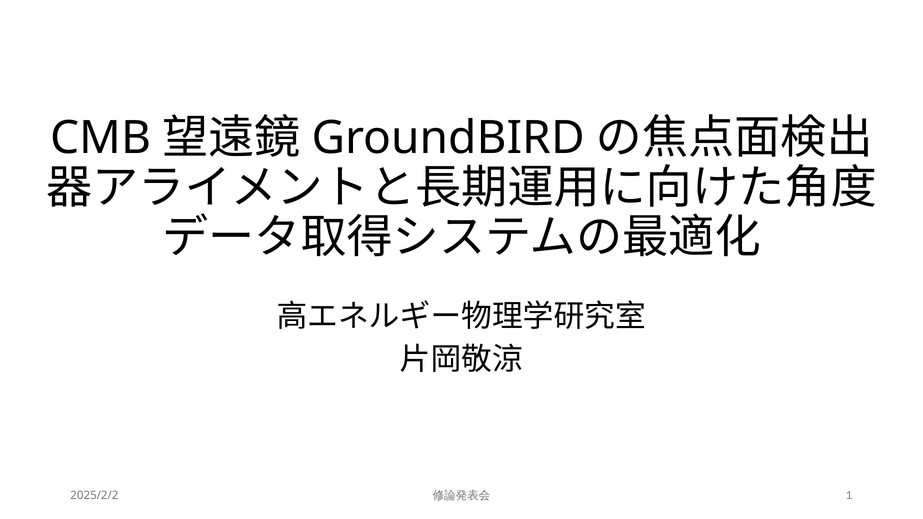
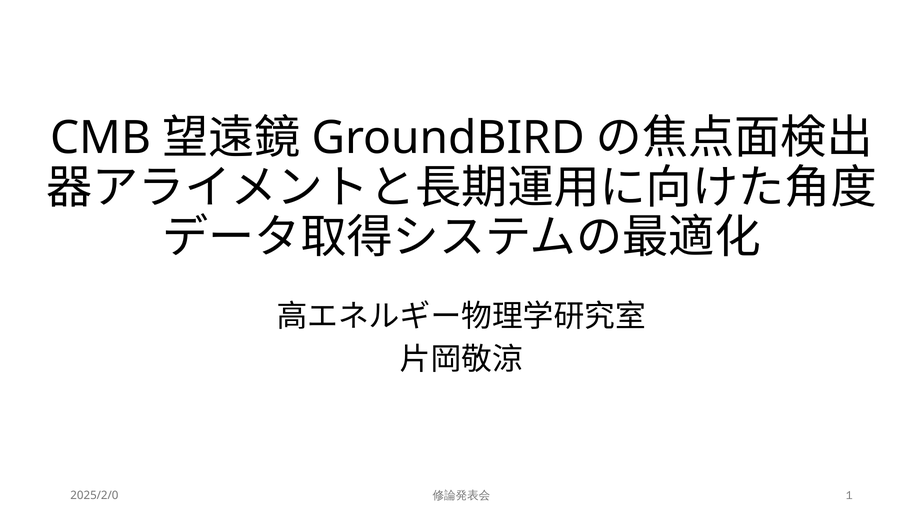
2025/2/2: 2025/2/2 -> 2025/2/0
